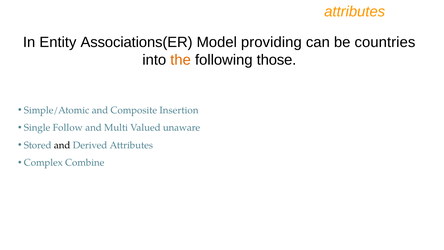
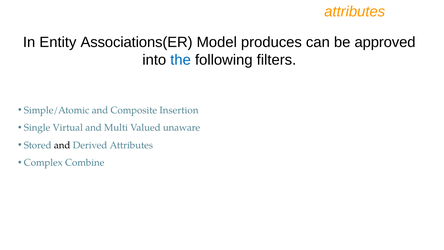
providing: providing -> produces
countries: countries -> approved
the colour: orange -> blue
those: those -> filters
Follow: Follow -> Virtual
